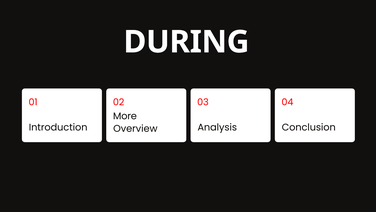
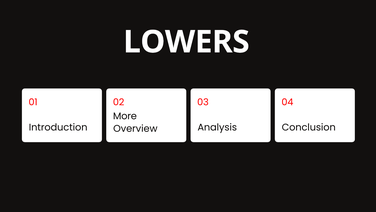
DURING: DURING -> LOWERS
